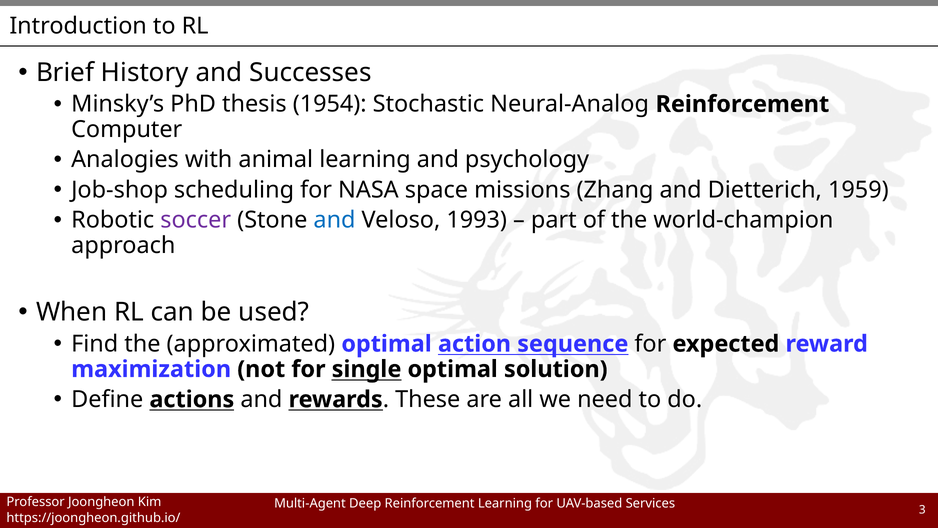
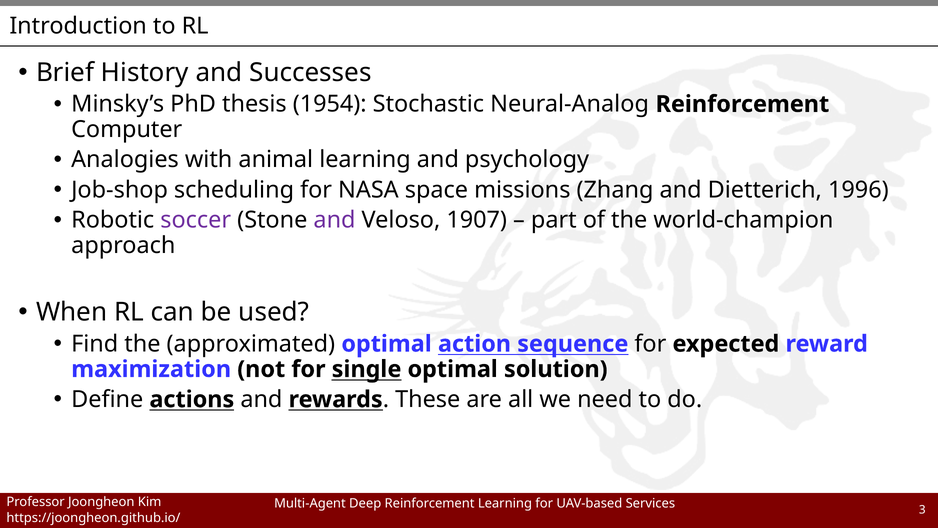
1959: 1959 -> 1996
and at (335, 220) colour: blue -> purple
1993: 1993 -> 1907
